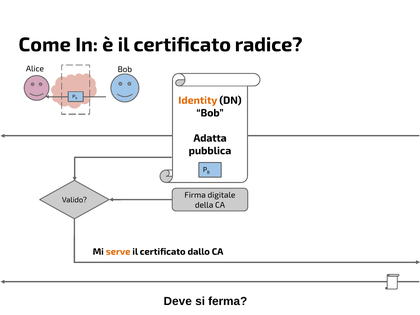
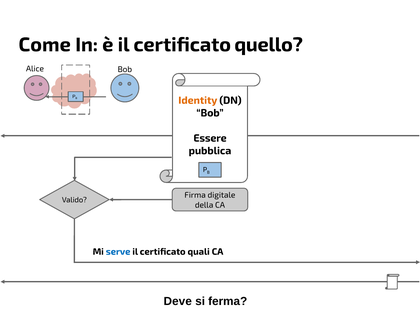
radice: radice -> quello
Adatta: Adatta -> Essere
serve colour: orange -> blue
dallo: dallo -> quali
